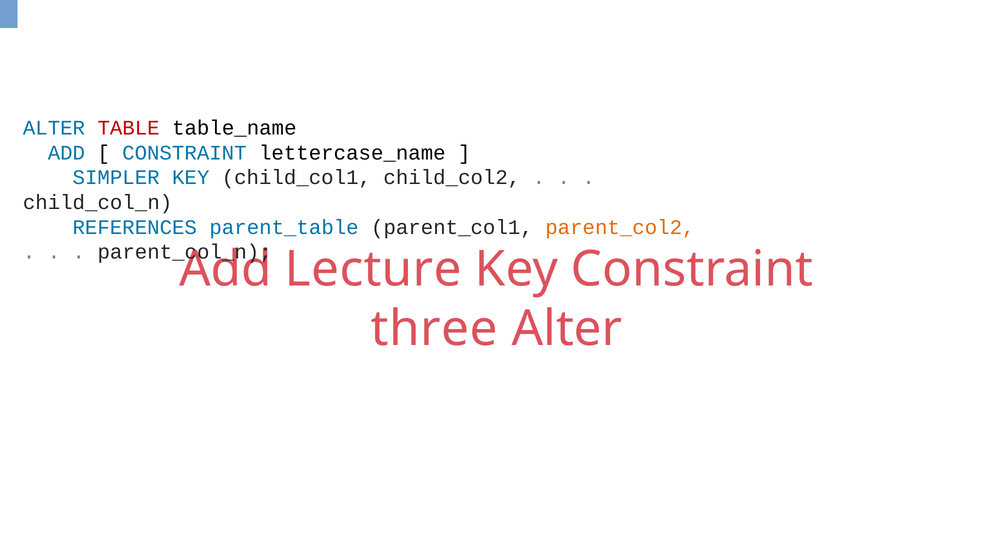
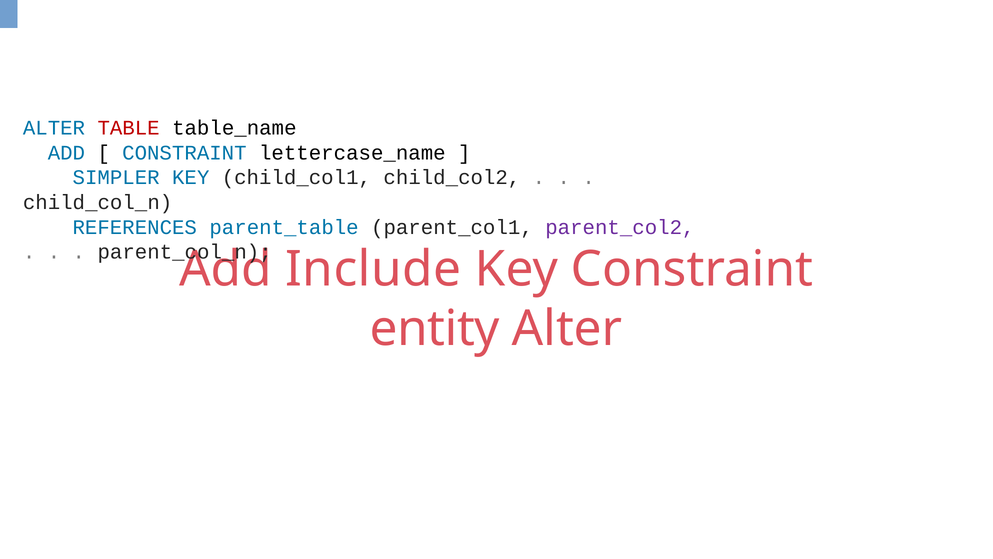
parent_col2 colour: orange -> purple
Lecture: Lecture -> Include
three: three -> entity
